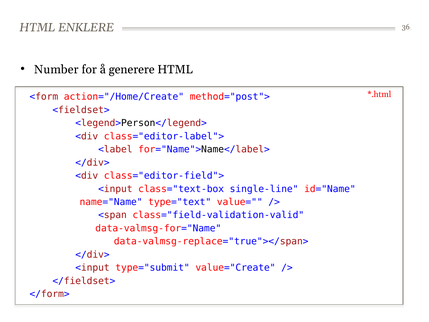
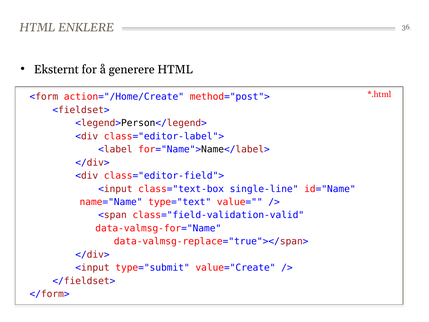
Number: Number -> Eksternt
